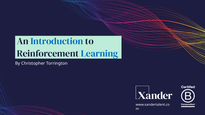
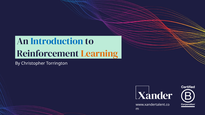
Learning colour: blue -> orange
